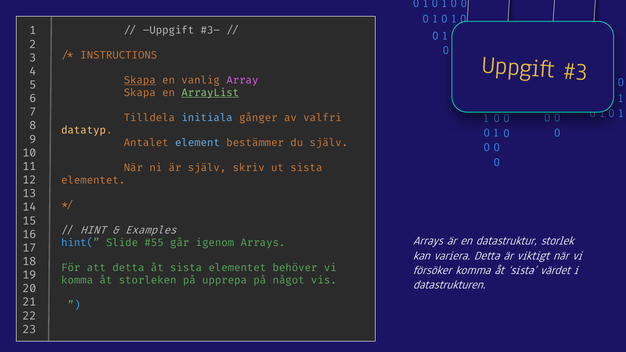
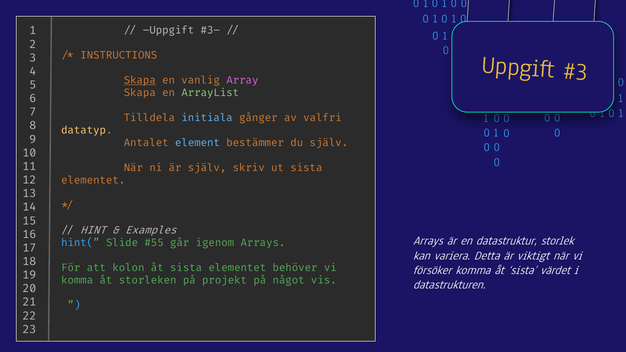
ArrayList underline: present -> none
att detta: detta -> kolon
upprepa: upprepa -> projekt
